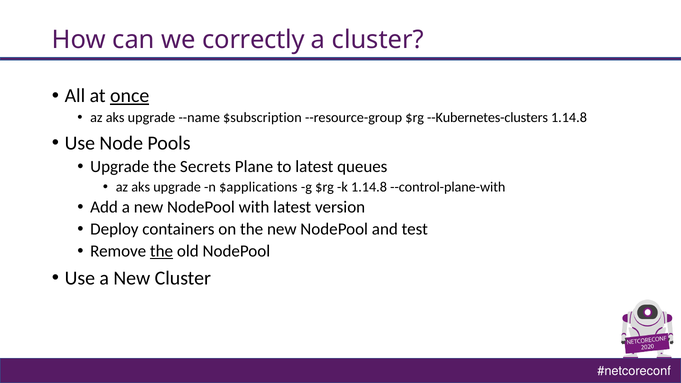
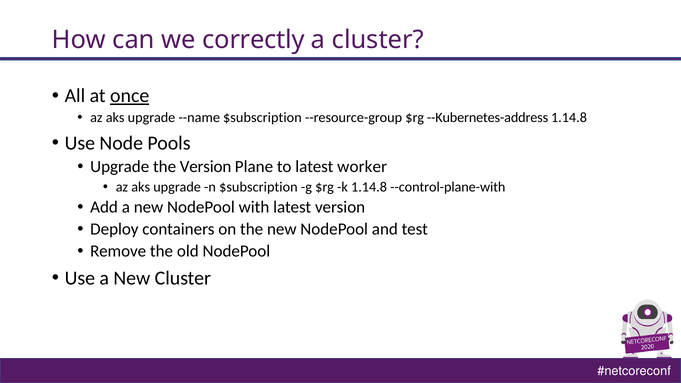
--Kubernetes-clusters: --Kubernetes-clusters -> --Kubernetes-address
the Secrets: Secrets -> Version
queues: queues -> worker
n $applications: $applications -> $subscription
the at (162, 251) underline: present -> none
